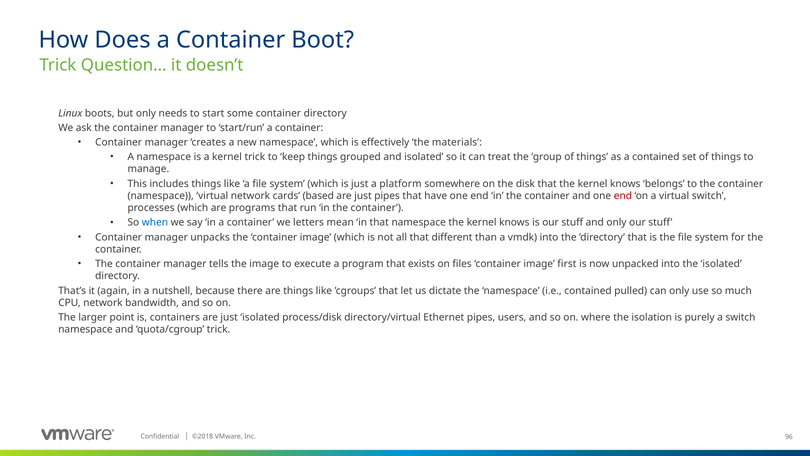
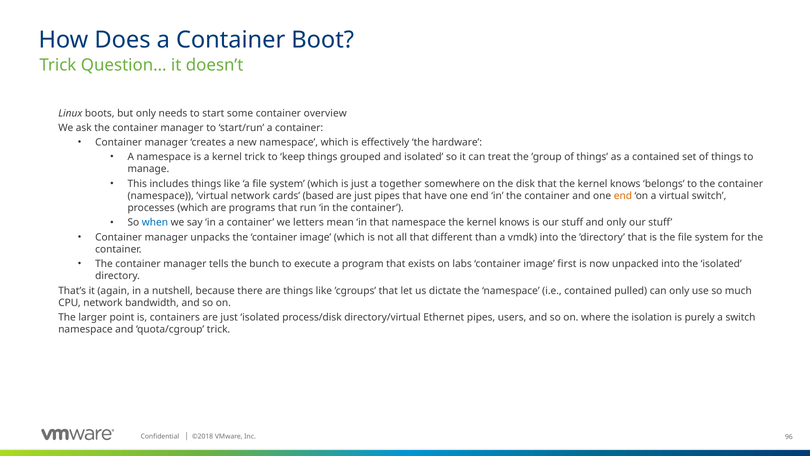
container directory: directory -> overview
materials: materials -> hardware
platform: platform -> together
end at (623, 196) colour: red -> orange
the image: image -> bunch
files: files -> labs
